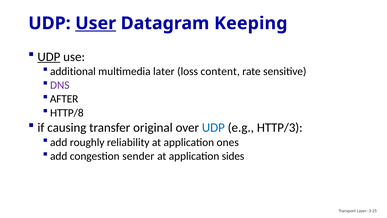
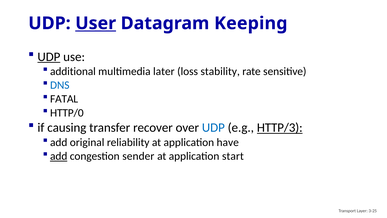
content: content -> stability
DNS colour: purple -> blue
AFTER: AFTER -> FATAL
HTTP/8: HTTP/8 -> HTTP/0
original: original -> recover
HTTP/3 underline: none -> present
roughly: roughly -> original
ones: ones -> have
add at (59, 156) underline: none -> present
sides: sides -> start
